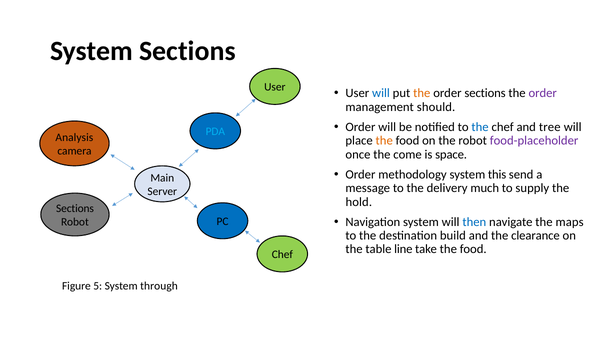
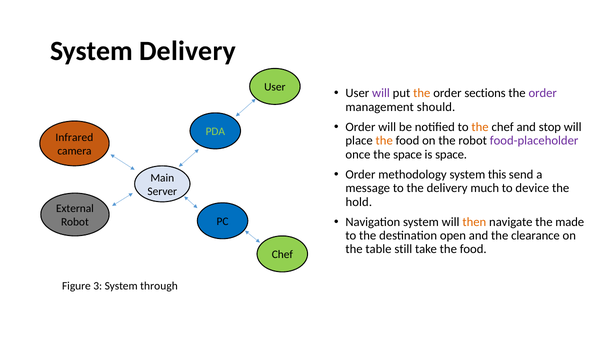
System Sections: Sections -> Delivery
will at (381, 93) colour: blue -> purple
the at (480, 127) colour: blue -> orange
tree: tree -> stop
PDA colour: light blue -> light green
Analysis: Analysis -> Infrared
the come: come -> space
supply: supply -> device
Sections at (75, 208): Sections -> External
then colour: blue -> orange
maps: maps -> made
build: build -> open
line: line -> still
5: 5 -> 3
